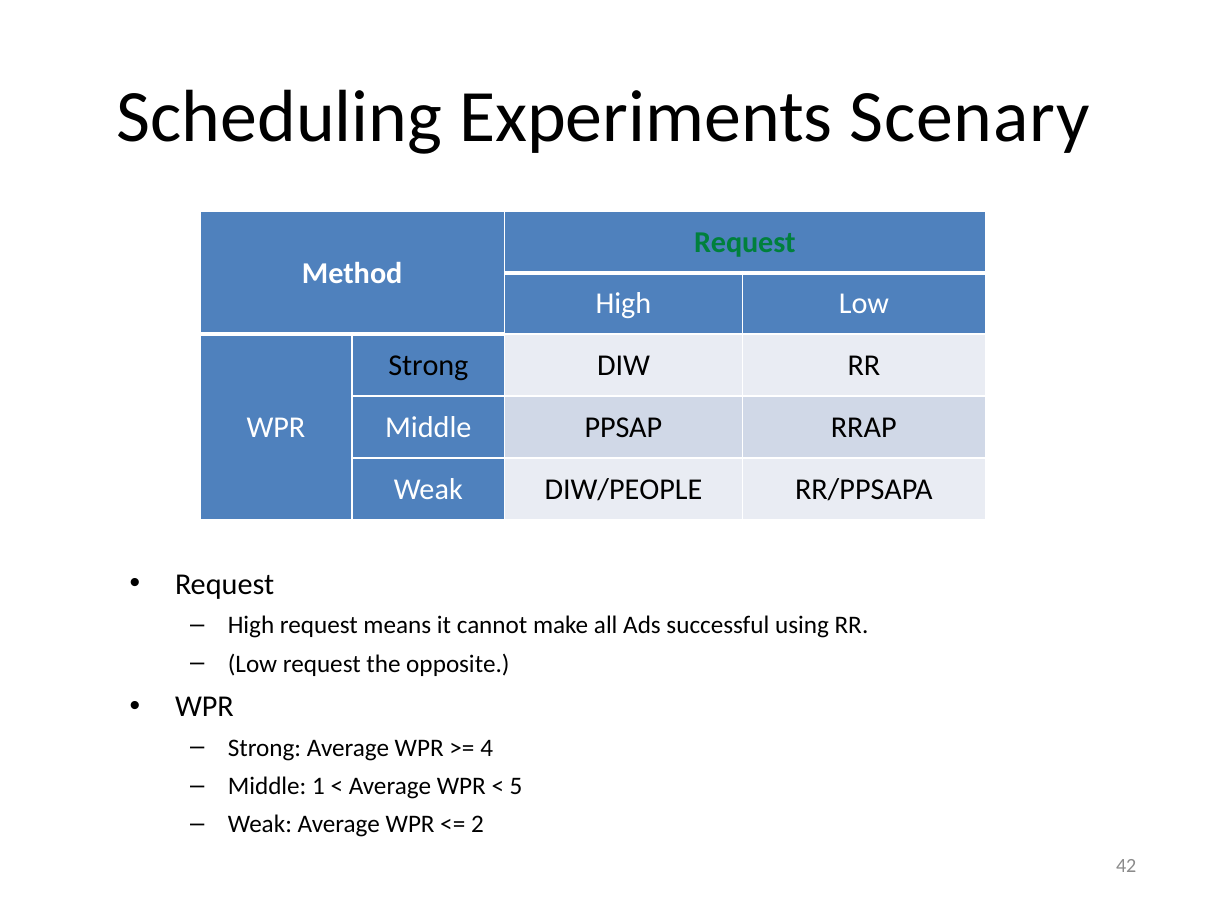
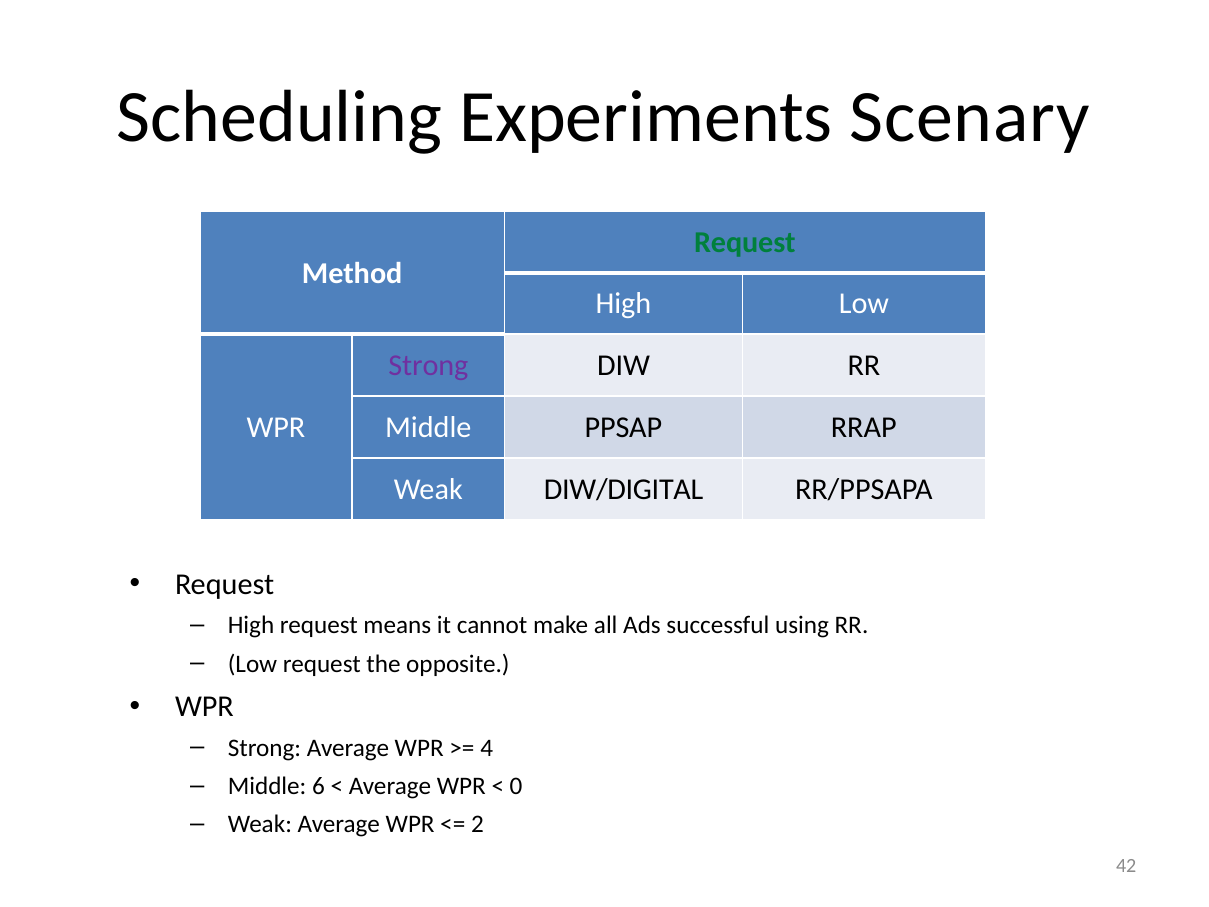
Strong at (428, 365) colour: black -> purple
DIW/PEOPLE: DIW/PEOPLE -> DIW/DIGITAL
1: 1 -> 6
5: 5 -> 0
